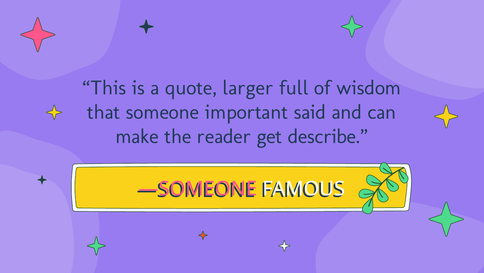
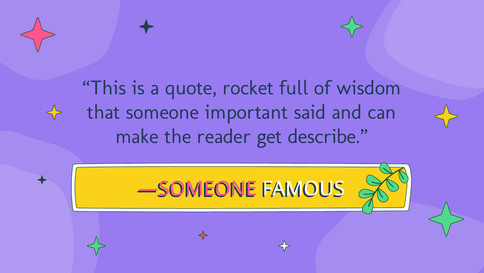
larger: larger -> rocket
